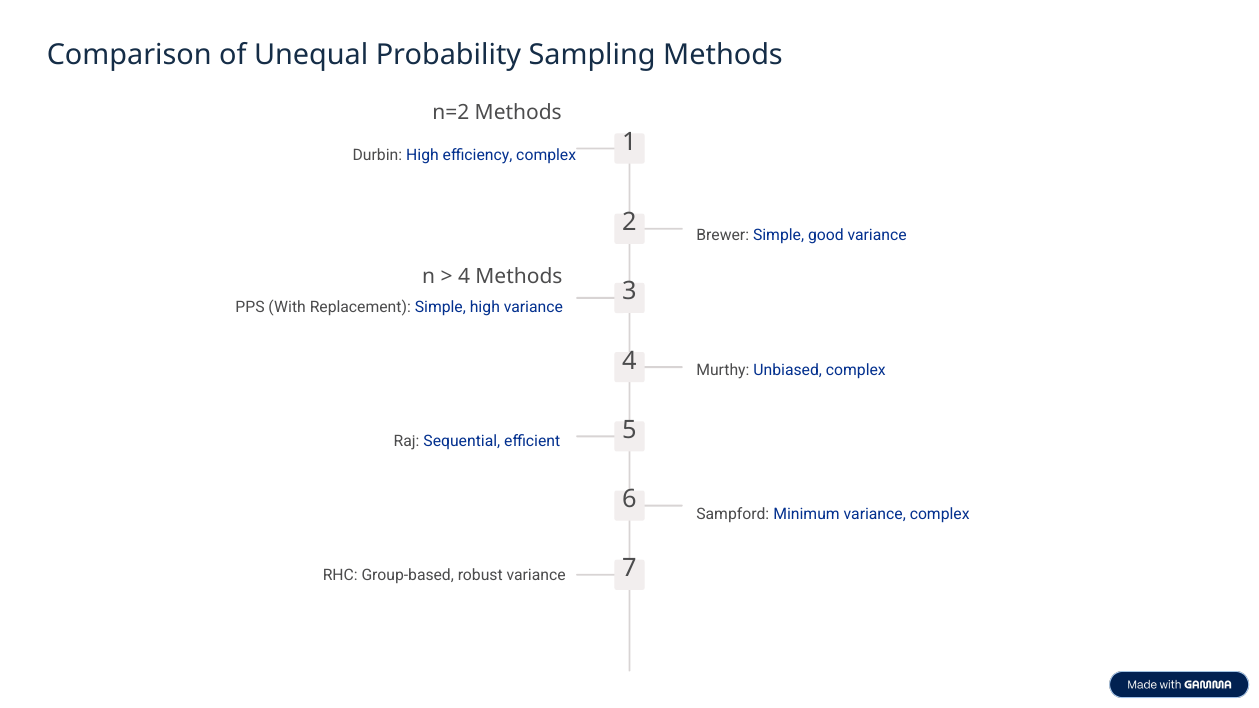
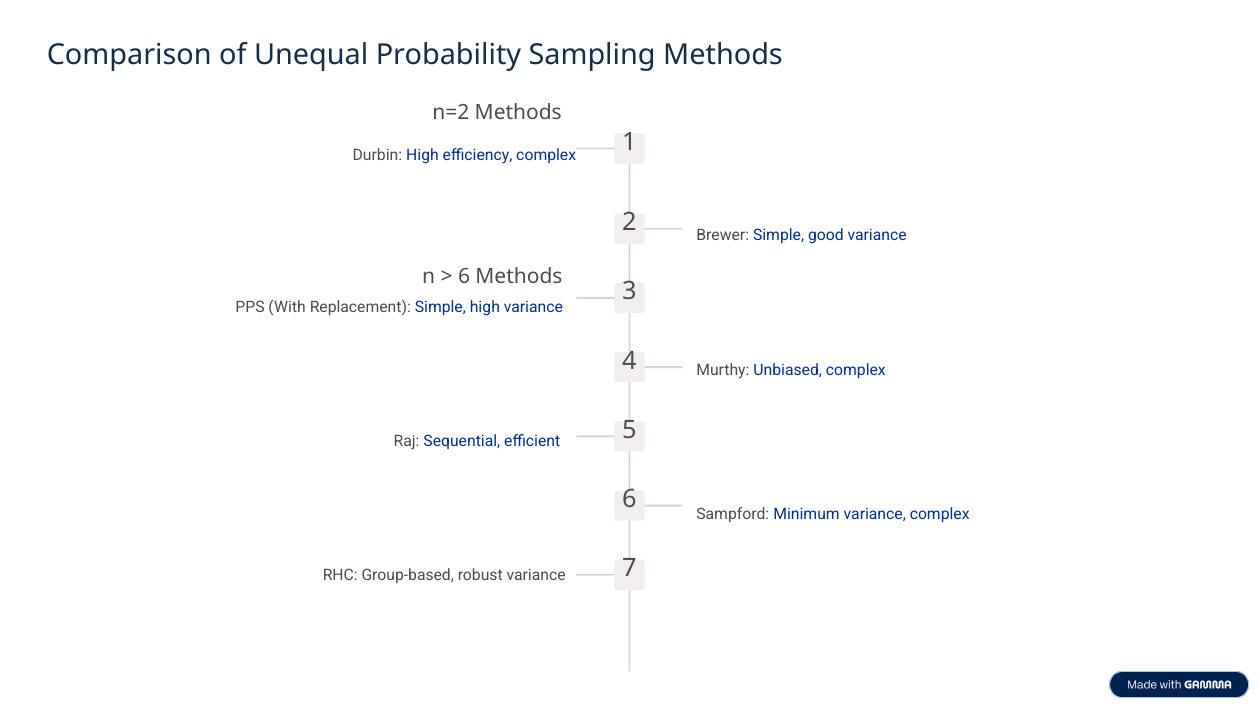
4 at (464, 276): 4 -> 6
